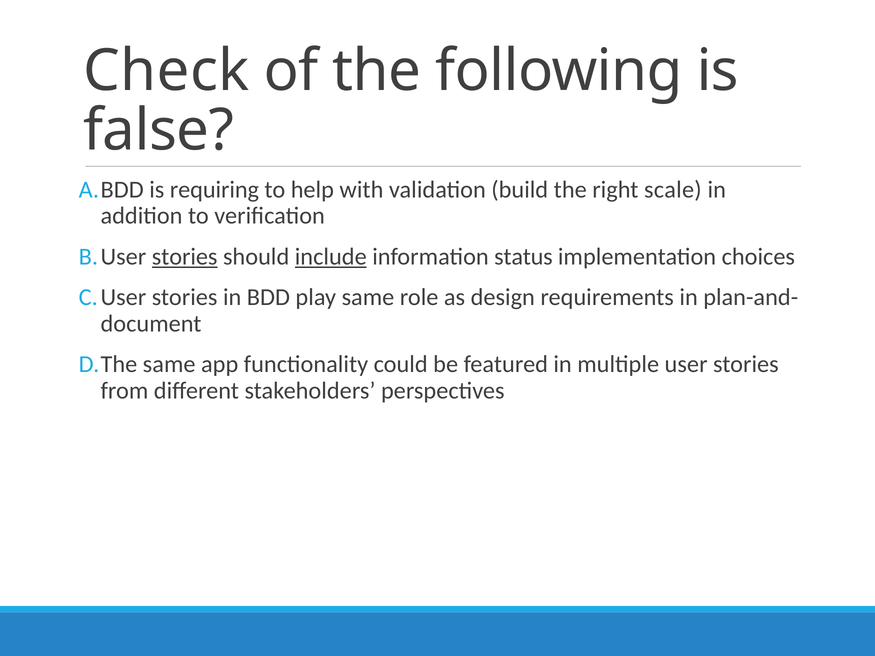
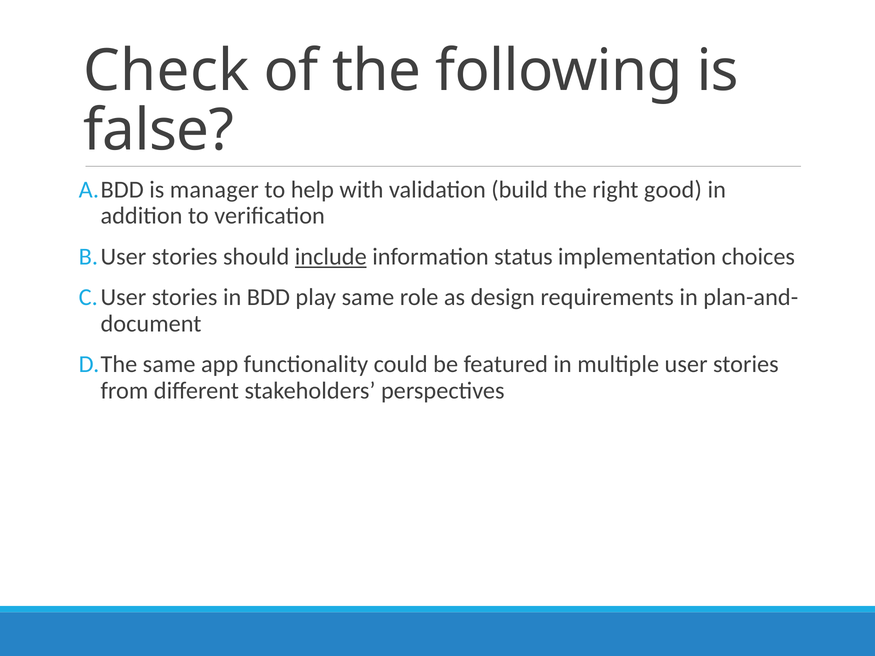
requiring: requiring -> manager
scale: scale -> good
stories at (185, 257) underline: present -> none
